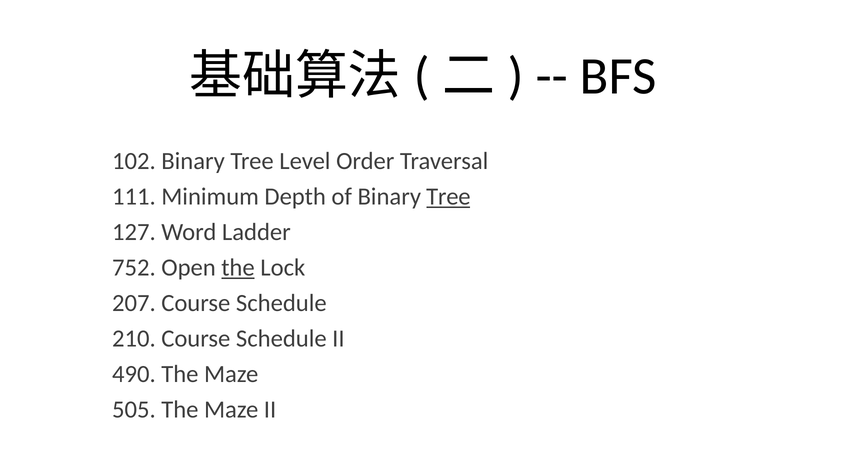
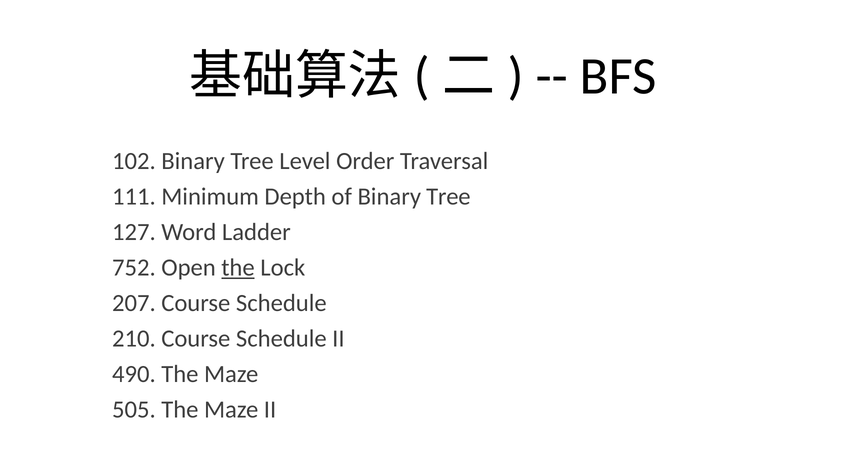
Tree at (448, 197) underline: present -> none
